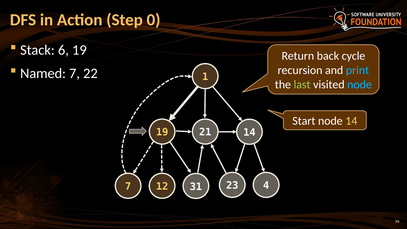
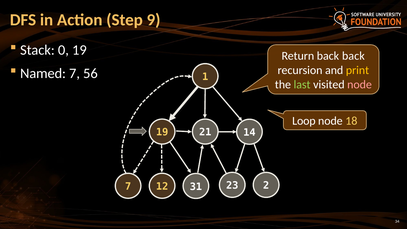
0: 0 -> 9
6: 6 -> 0
back cycle: cycle -> back
print colour: light blue -> yellow
22: 22 -> 56
node at (360, 84) colour: light blue -> pink
Start: Start -> Loop
node 14: 14 -> 18
4: 4 -> 2
